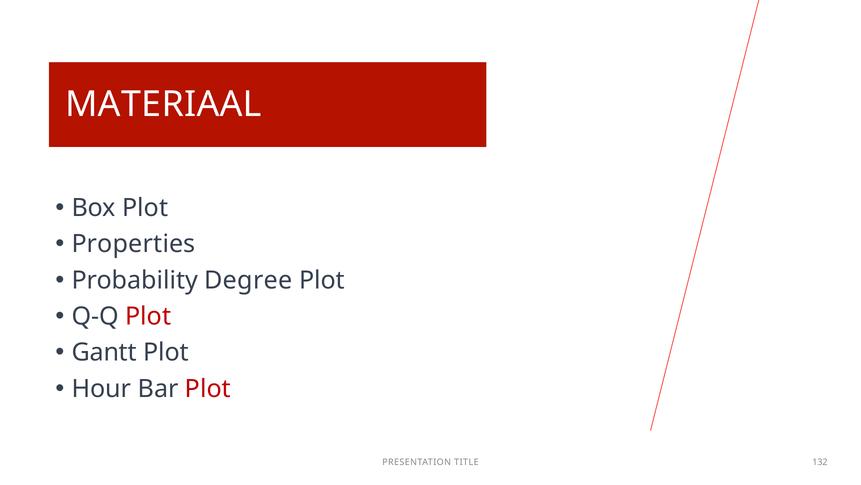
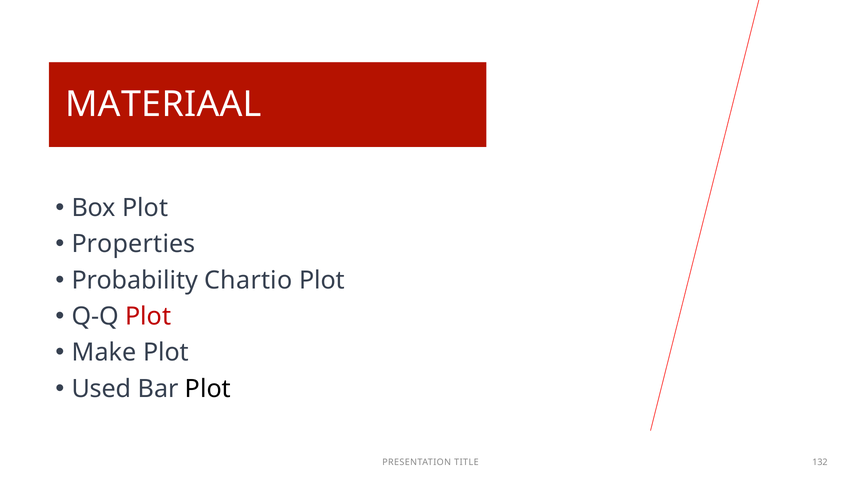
Degree: Degree -> Chartio
Gantt: Gantt -> Make
Hour: Hour -> Used
Plot at (208, 388) colour: red -> black
